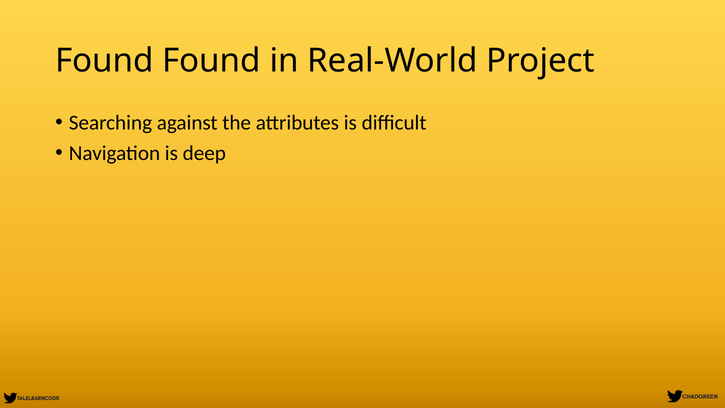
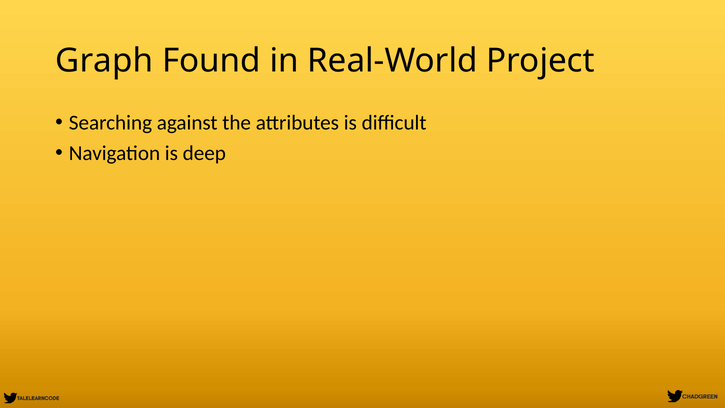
Found at (104, 61): Found -> Graph
